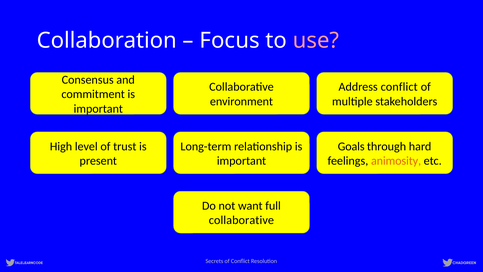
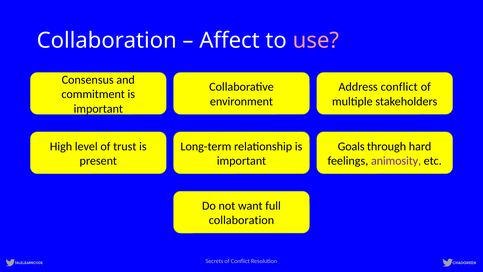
Focus: Focus -> Affect
animosity colour: orange -> purple
collaborative at (241, 220): collaborative -> collaboration
